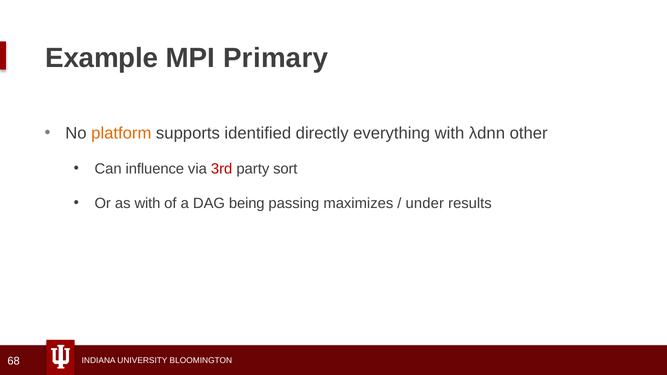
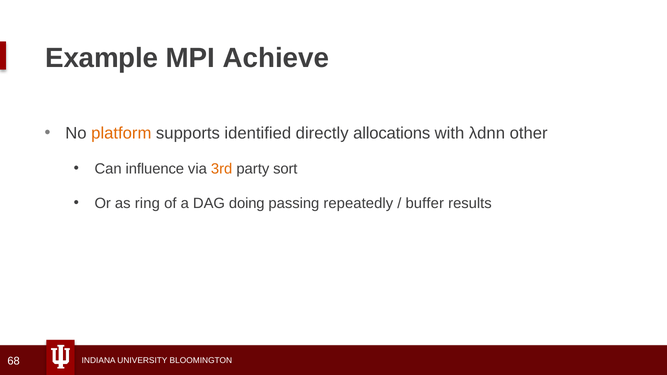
Primary: Primary -> Achieve
everything: everything -> allocations
3rd colour: red -> orange
as with: with -> ring
being: being -> doing
maximizes: maximizes -> repeatedly
under: under -> buffer
